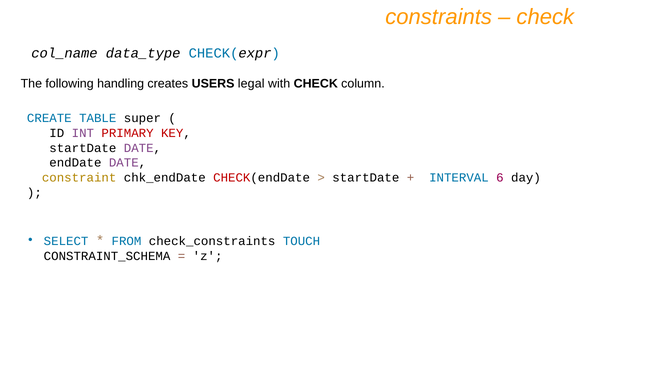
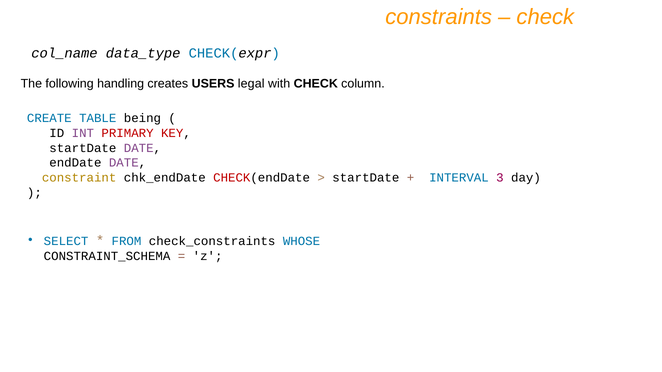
super: super -> being
6: 6 -> 3
TOUCH: TOUCH -> WHOSE
